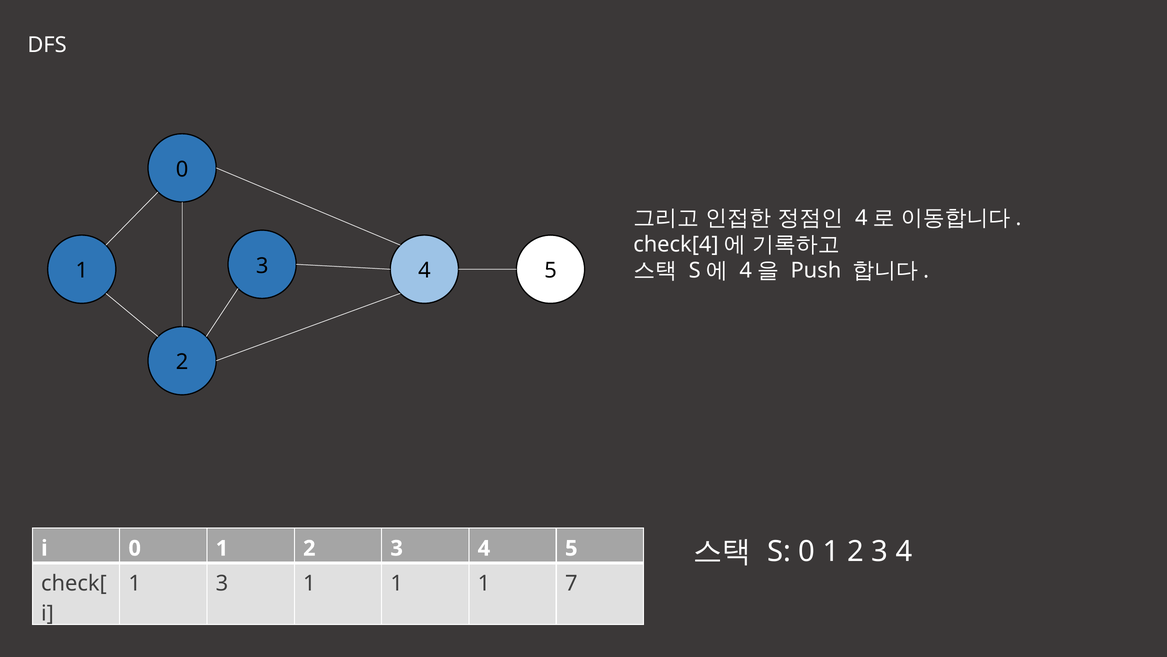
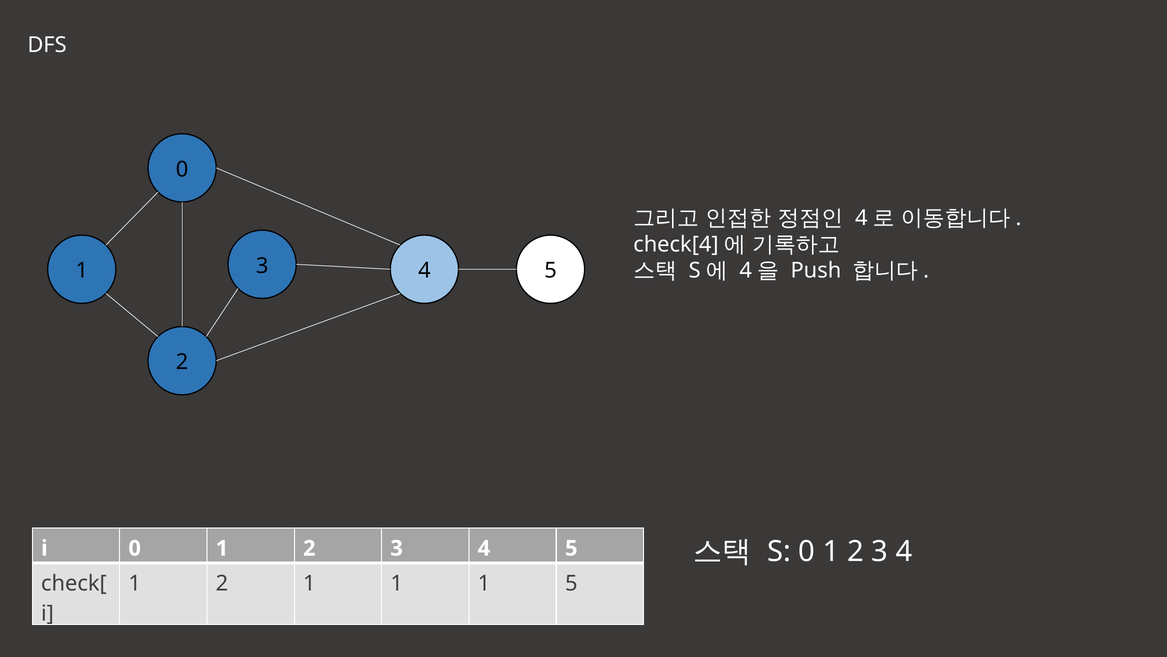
3 at (222, 583): 3 -> 2
1 7: 7 -> 5
